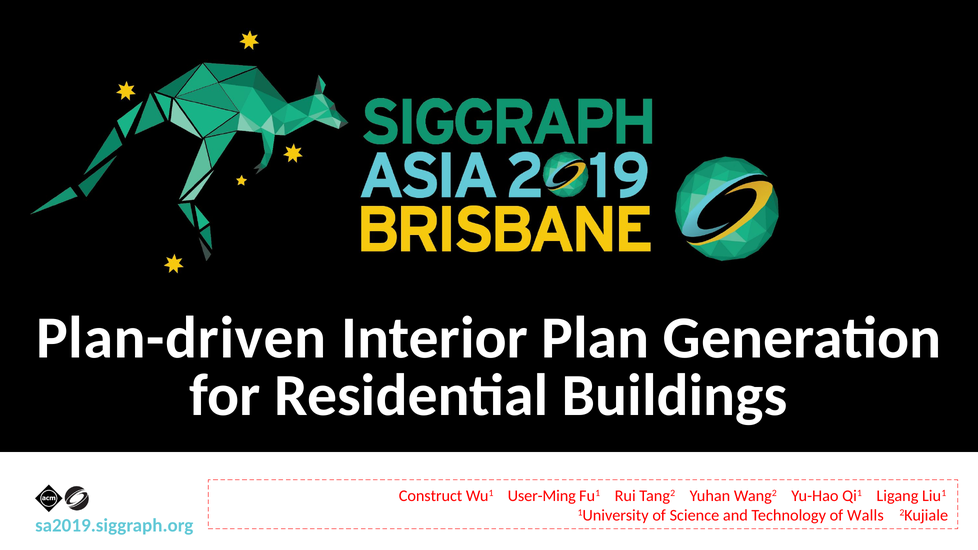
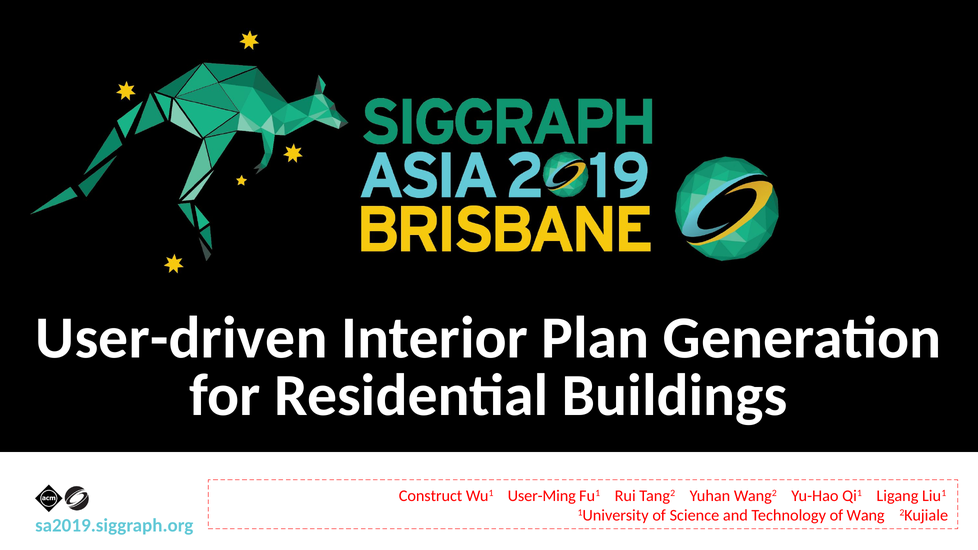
Plan-driven: Plan-driven -> User-driven
Walls: Walls -> Wang
